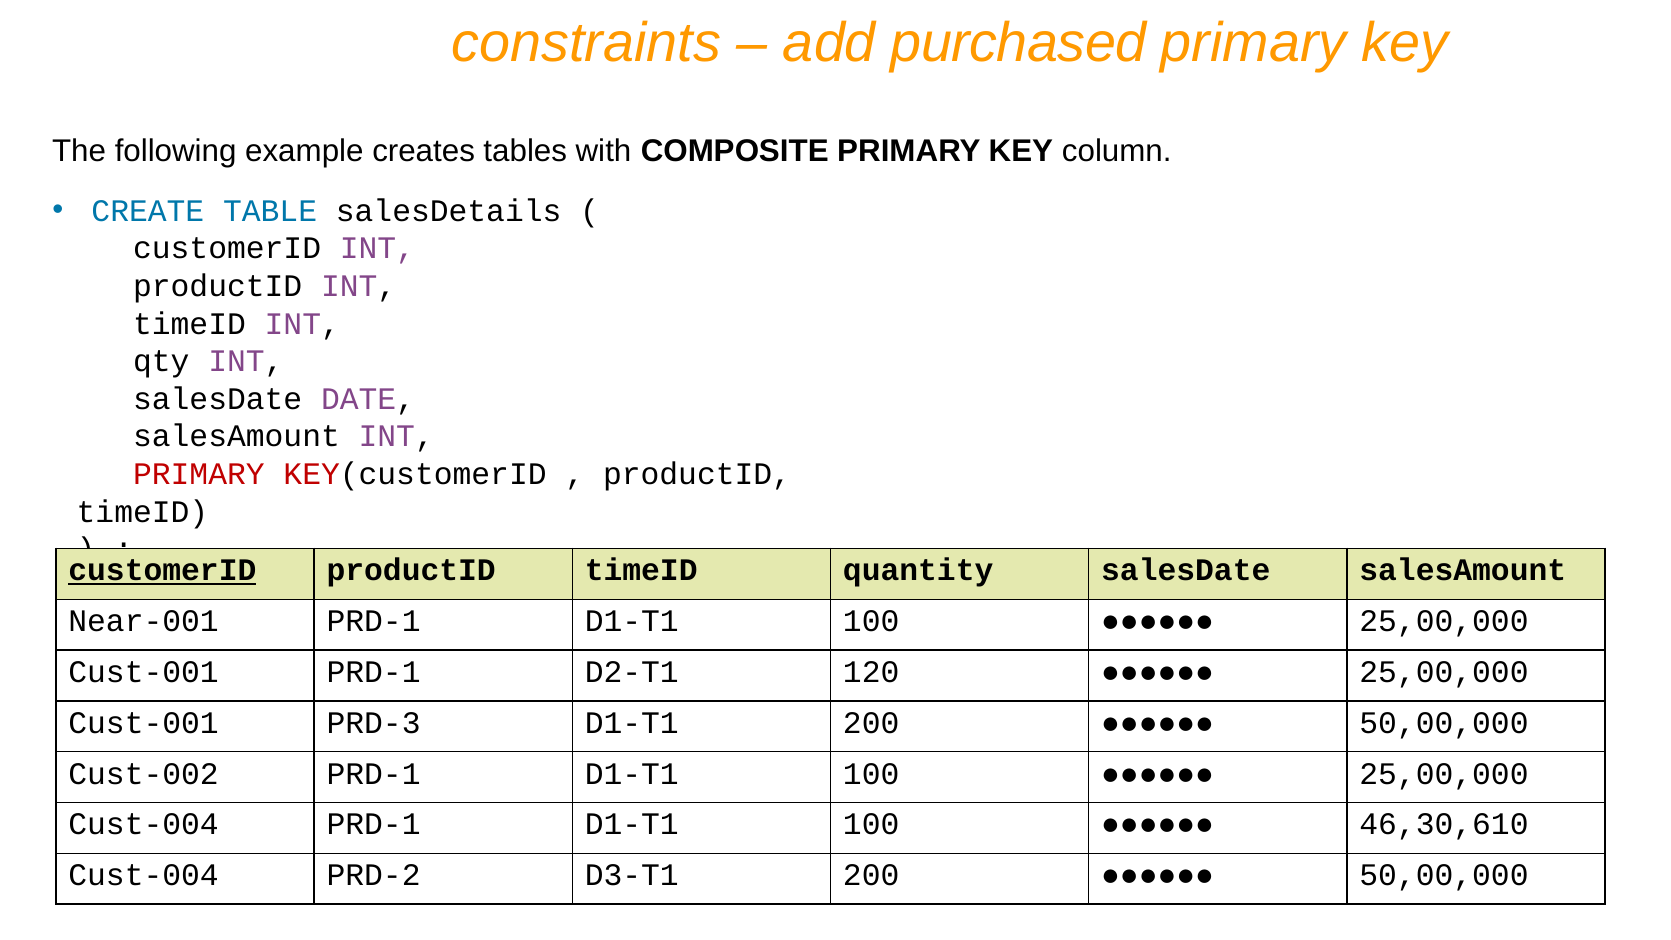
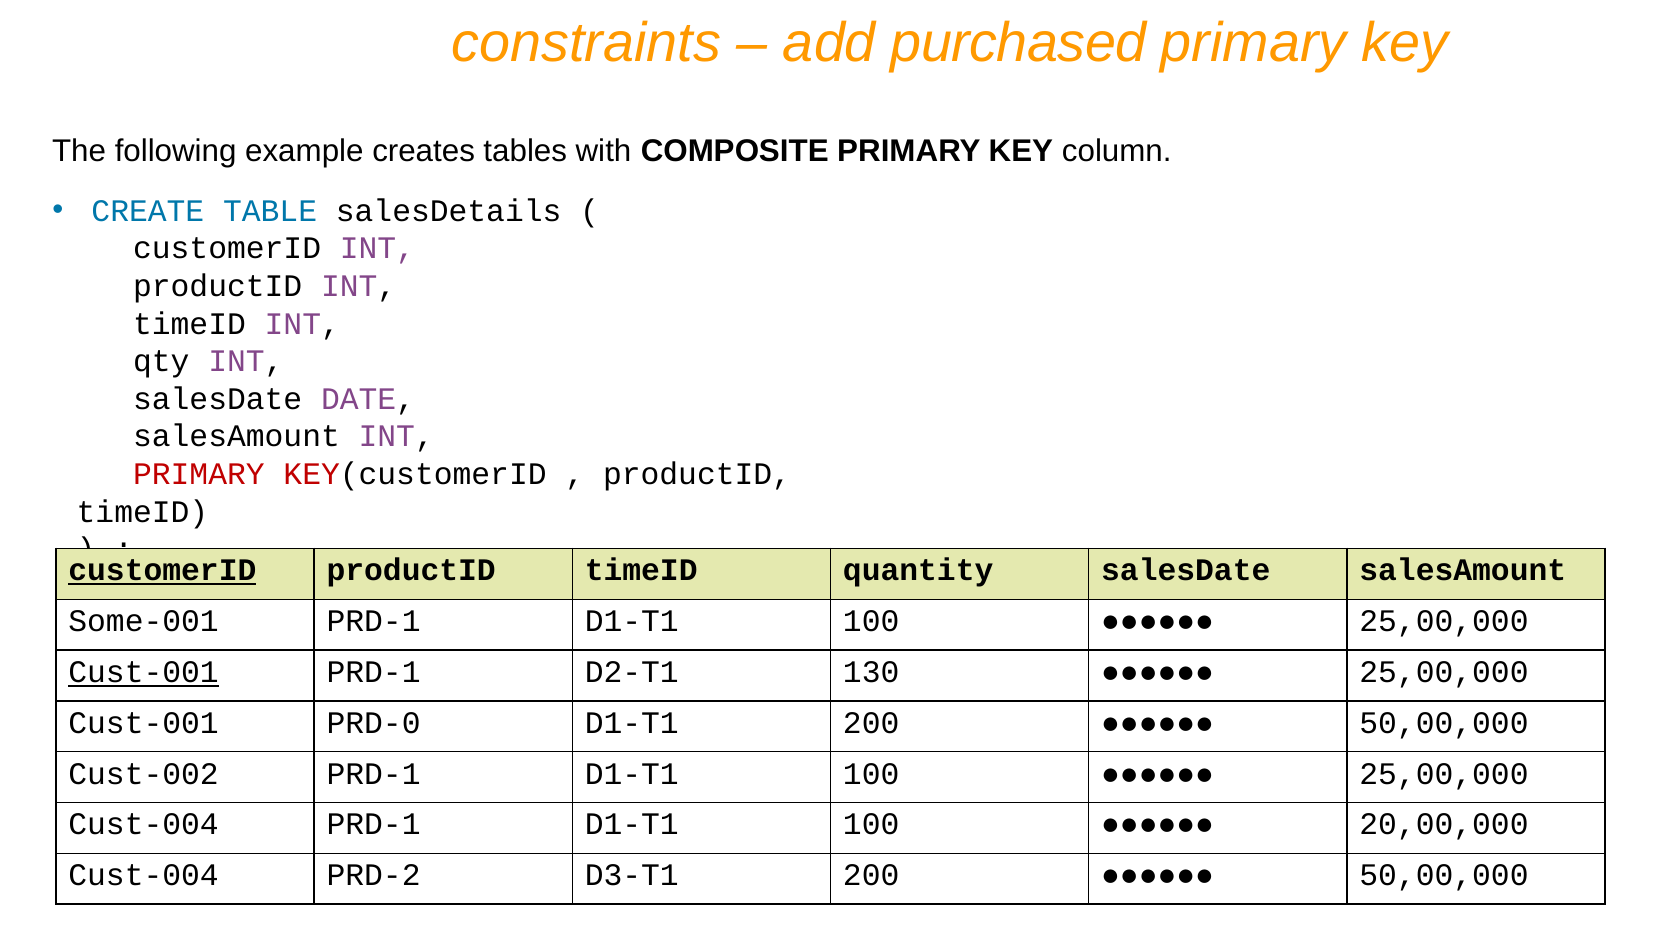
Near-001: Near-001 -> Some-001
Cust-001 at (144, 672) underline: none -> present
120: 120 -> 130
PRD-3: PRD-3 -> PRD-0
46,30,610: 46,30,610 -> 20,00,000
